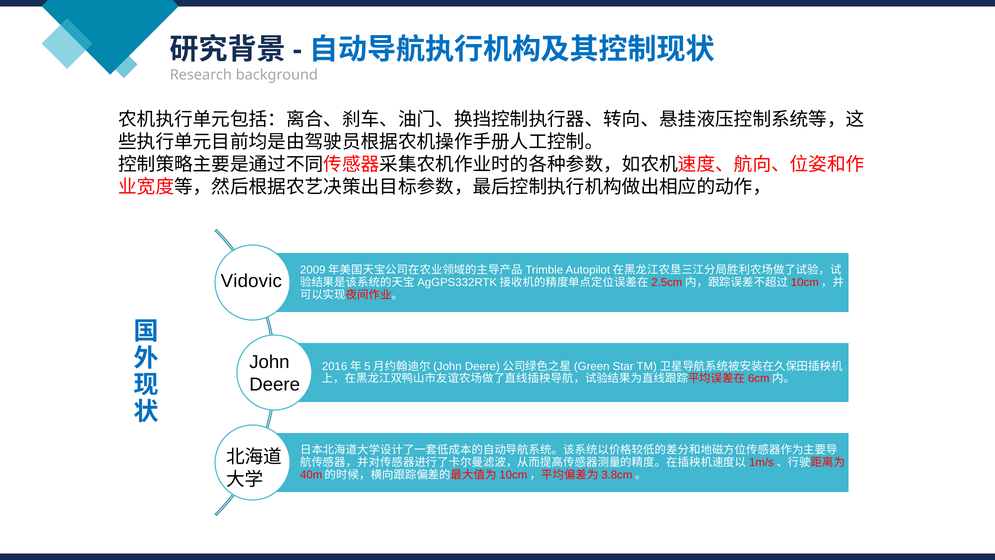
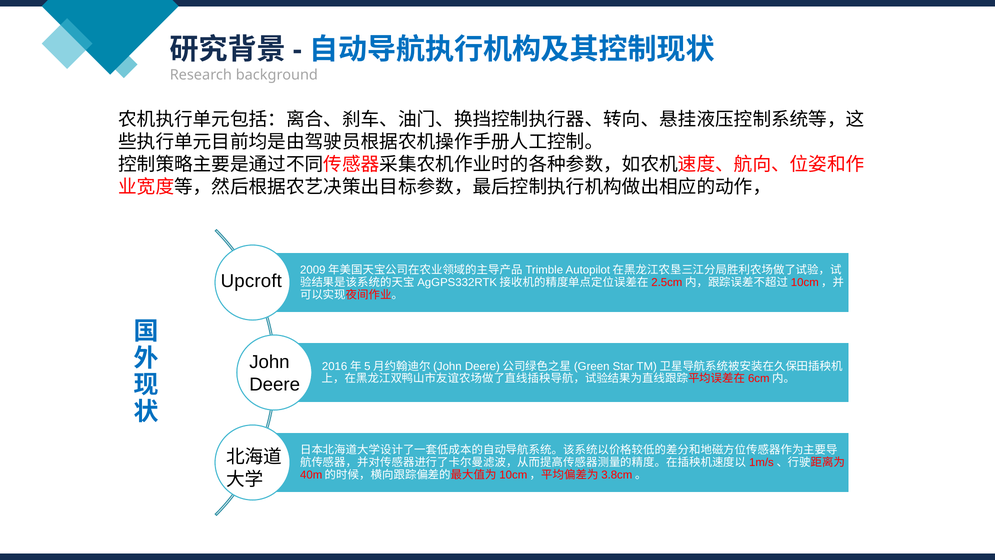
Vidovic: Vidovic -> Upcroft
